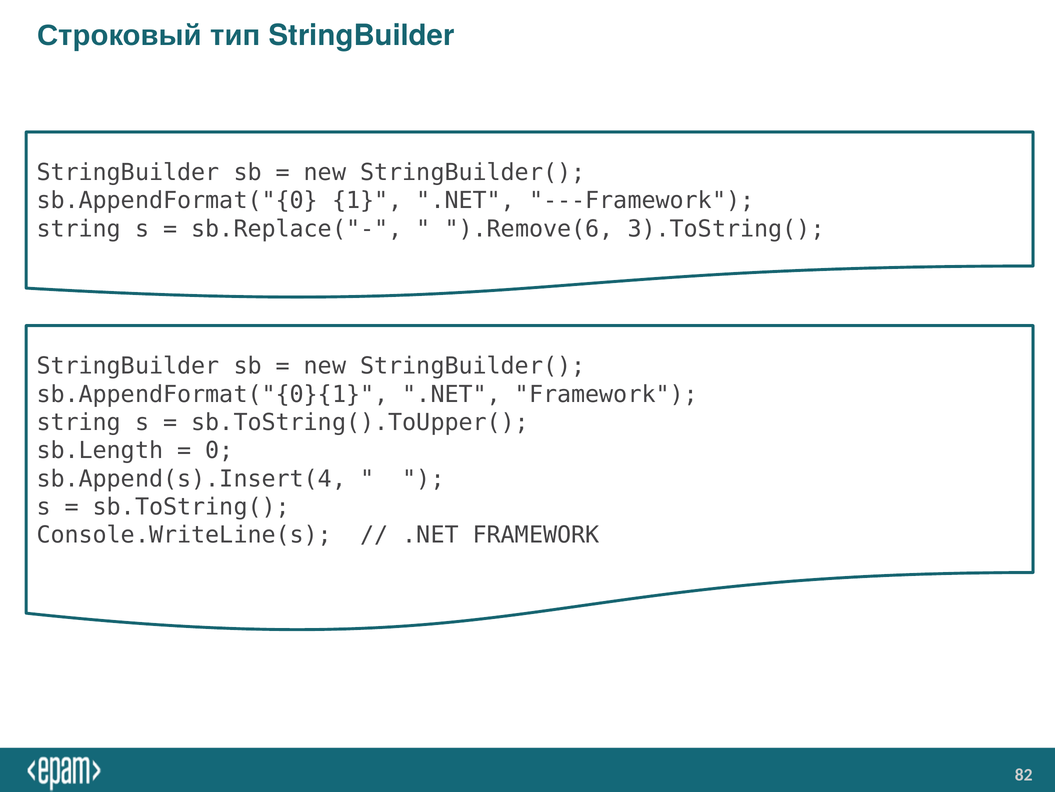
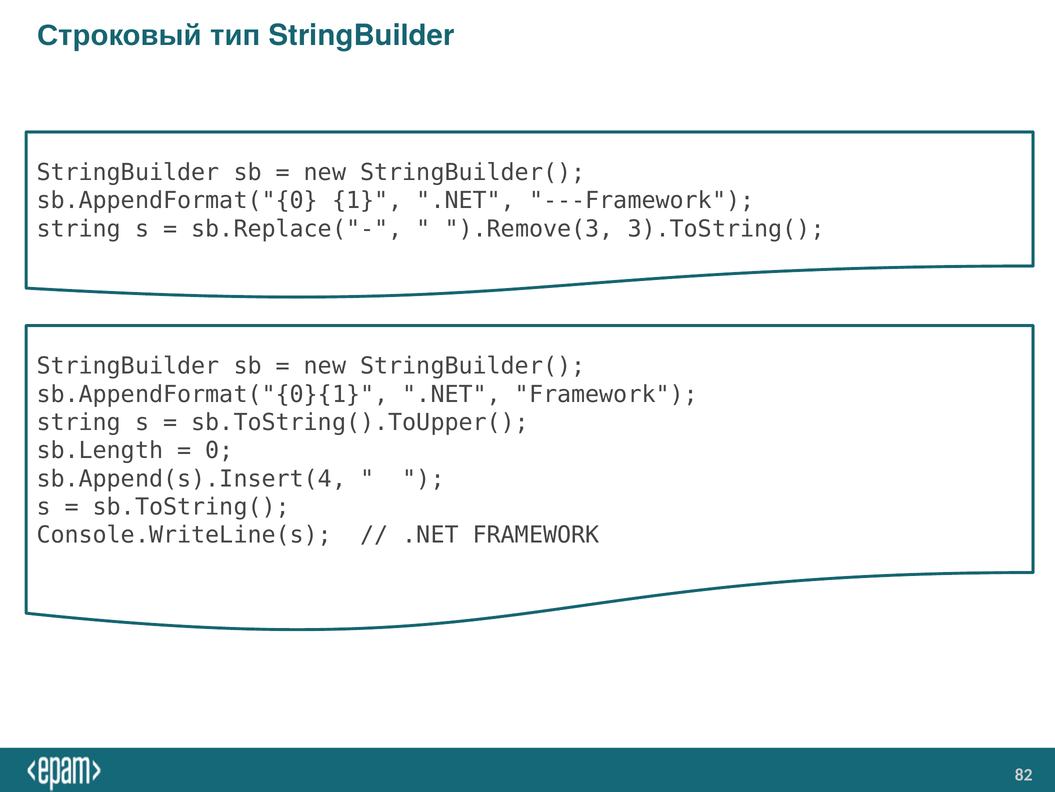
).Remove(6: ).Remove(6 -> ).Remove(3
